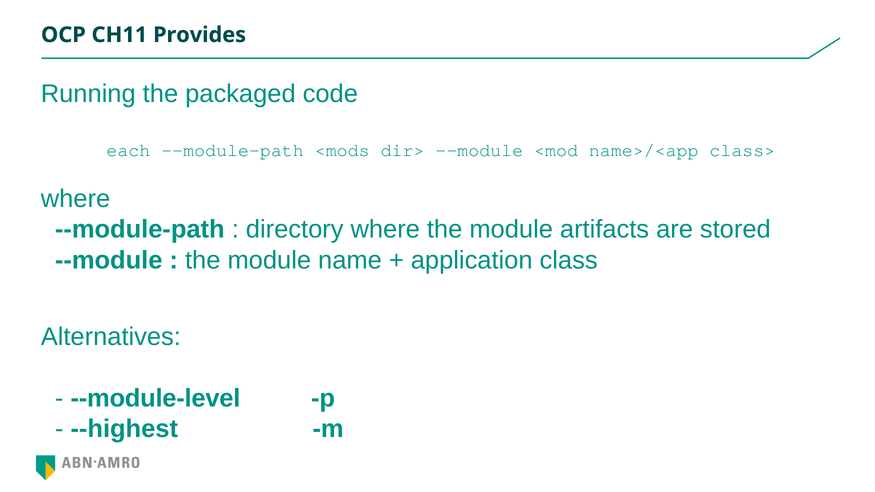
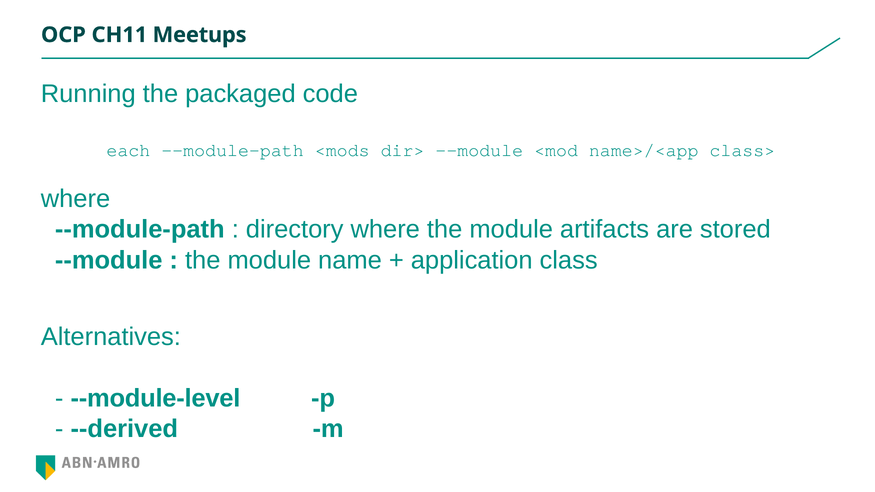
Provides: Provides -> Meetups
--highest: --highest -> --derived
